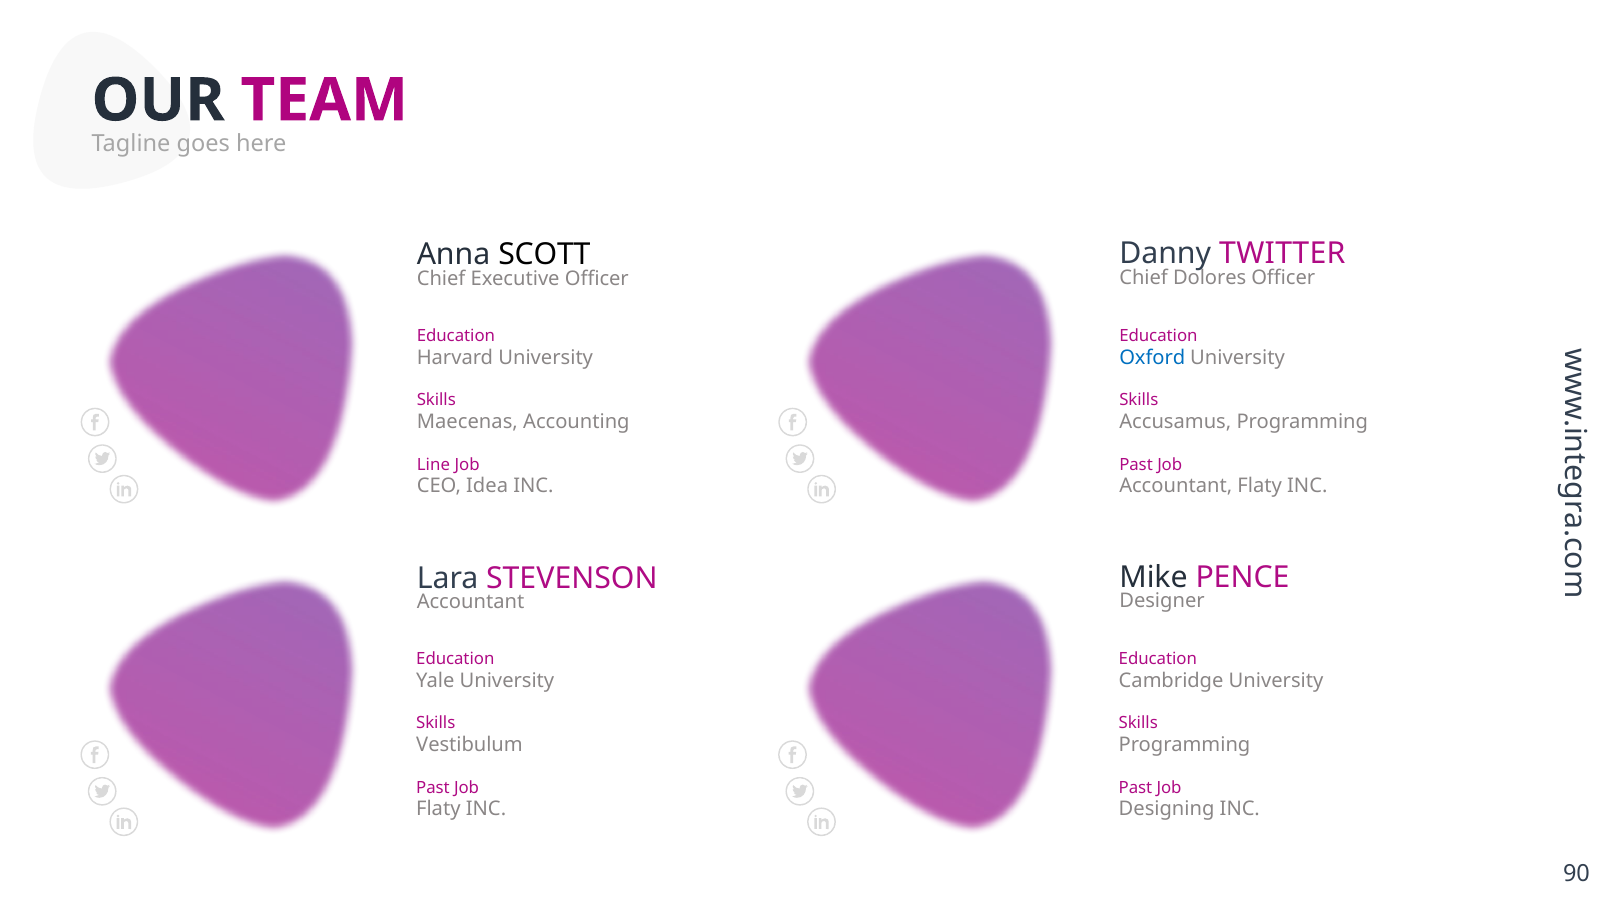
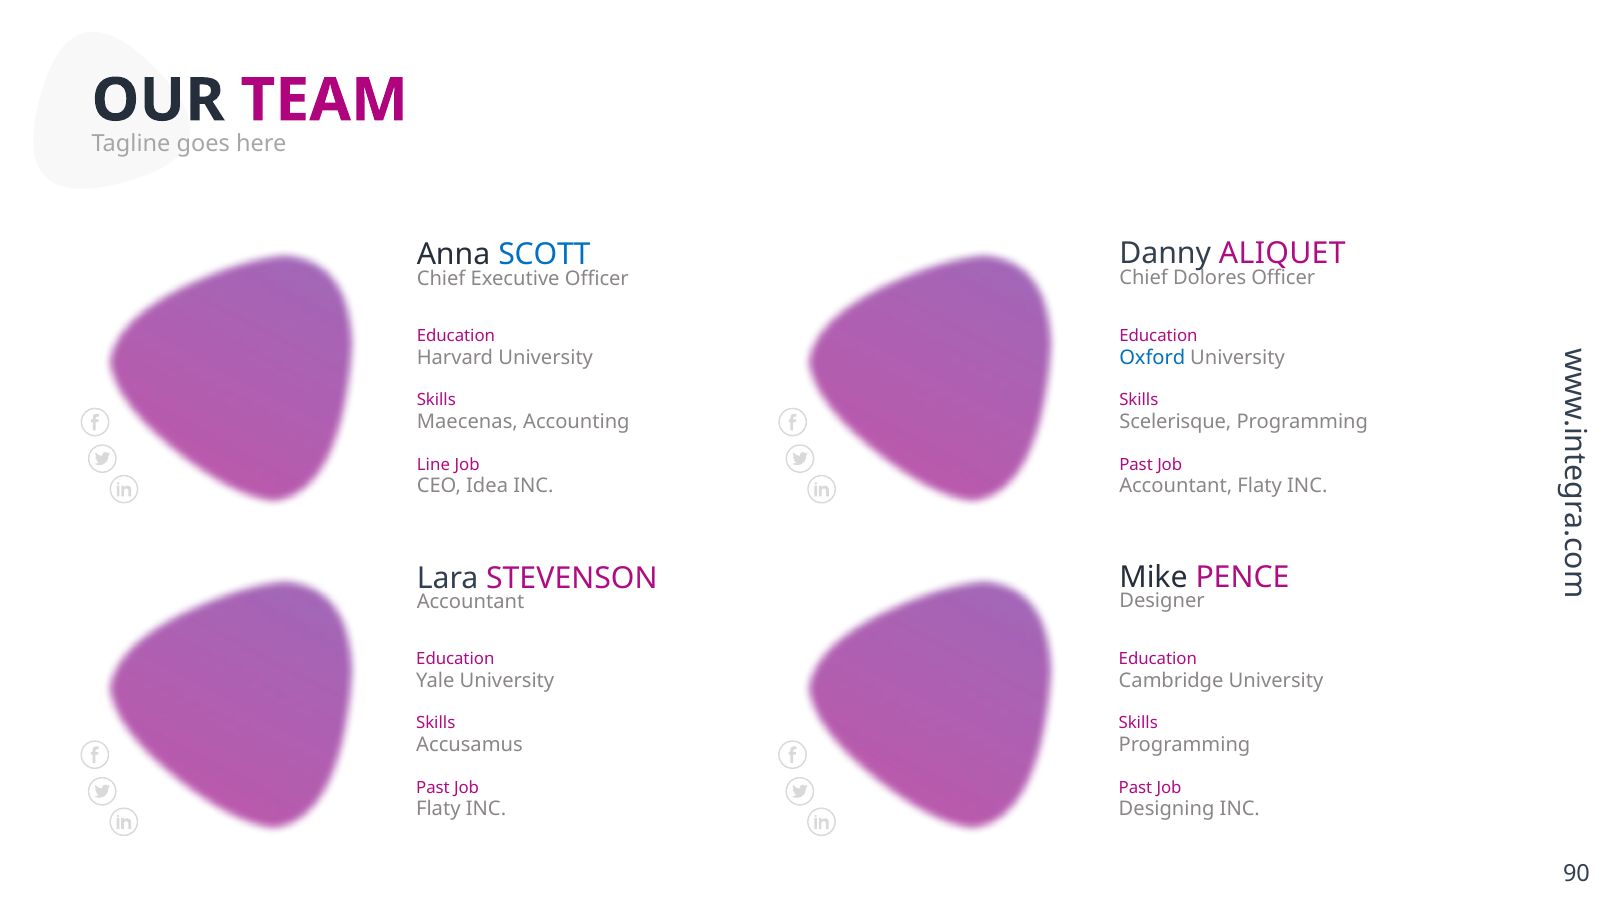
TWITTER: TWITTER -> ALIQUET
SCOTT colour: black -> blue
Accusamus: Accusamus -> Scelerisque
Vestibulum: Vestibulum -> Accusamus
